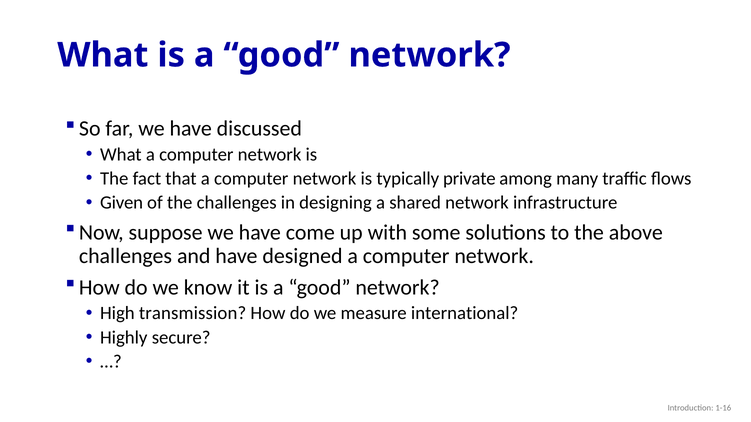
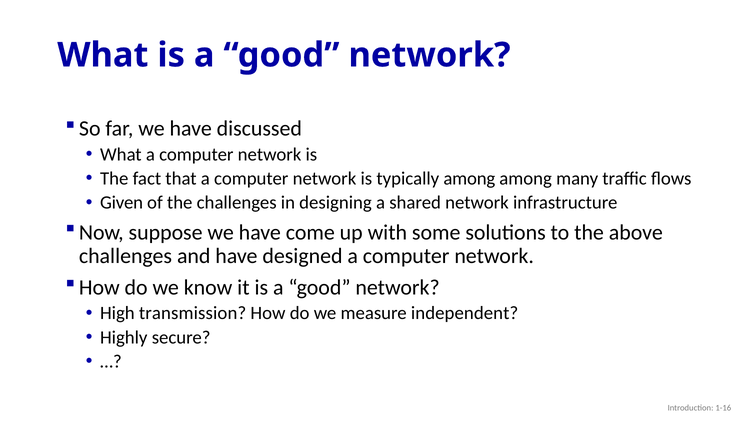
typically private: private -> among
international: international -> independent
